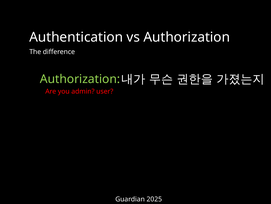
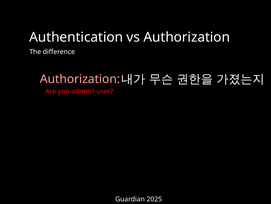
Authorization at (80, 79) colour: light green -> pink
